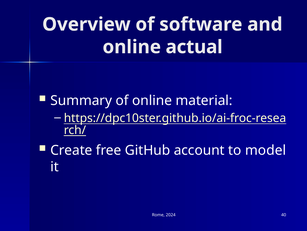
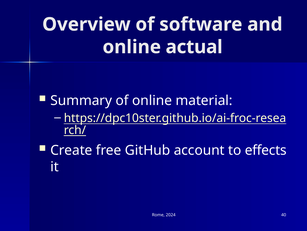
model: model -> effects
